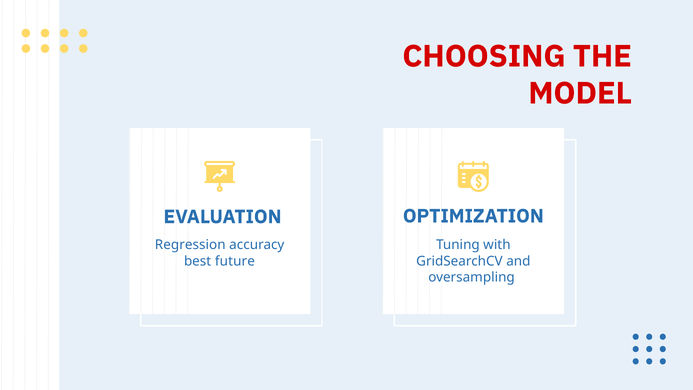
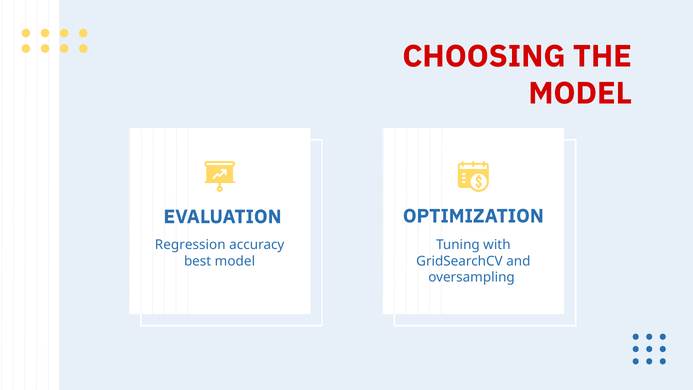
best future: future -> model
